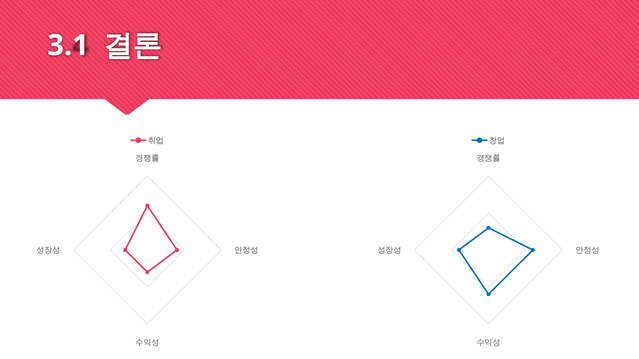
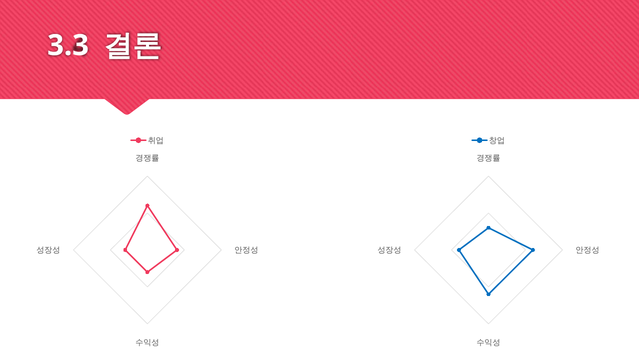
3.1: 3.1 -> 3.3
